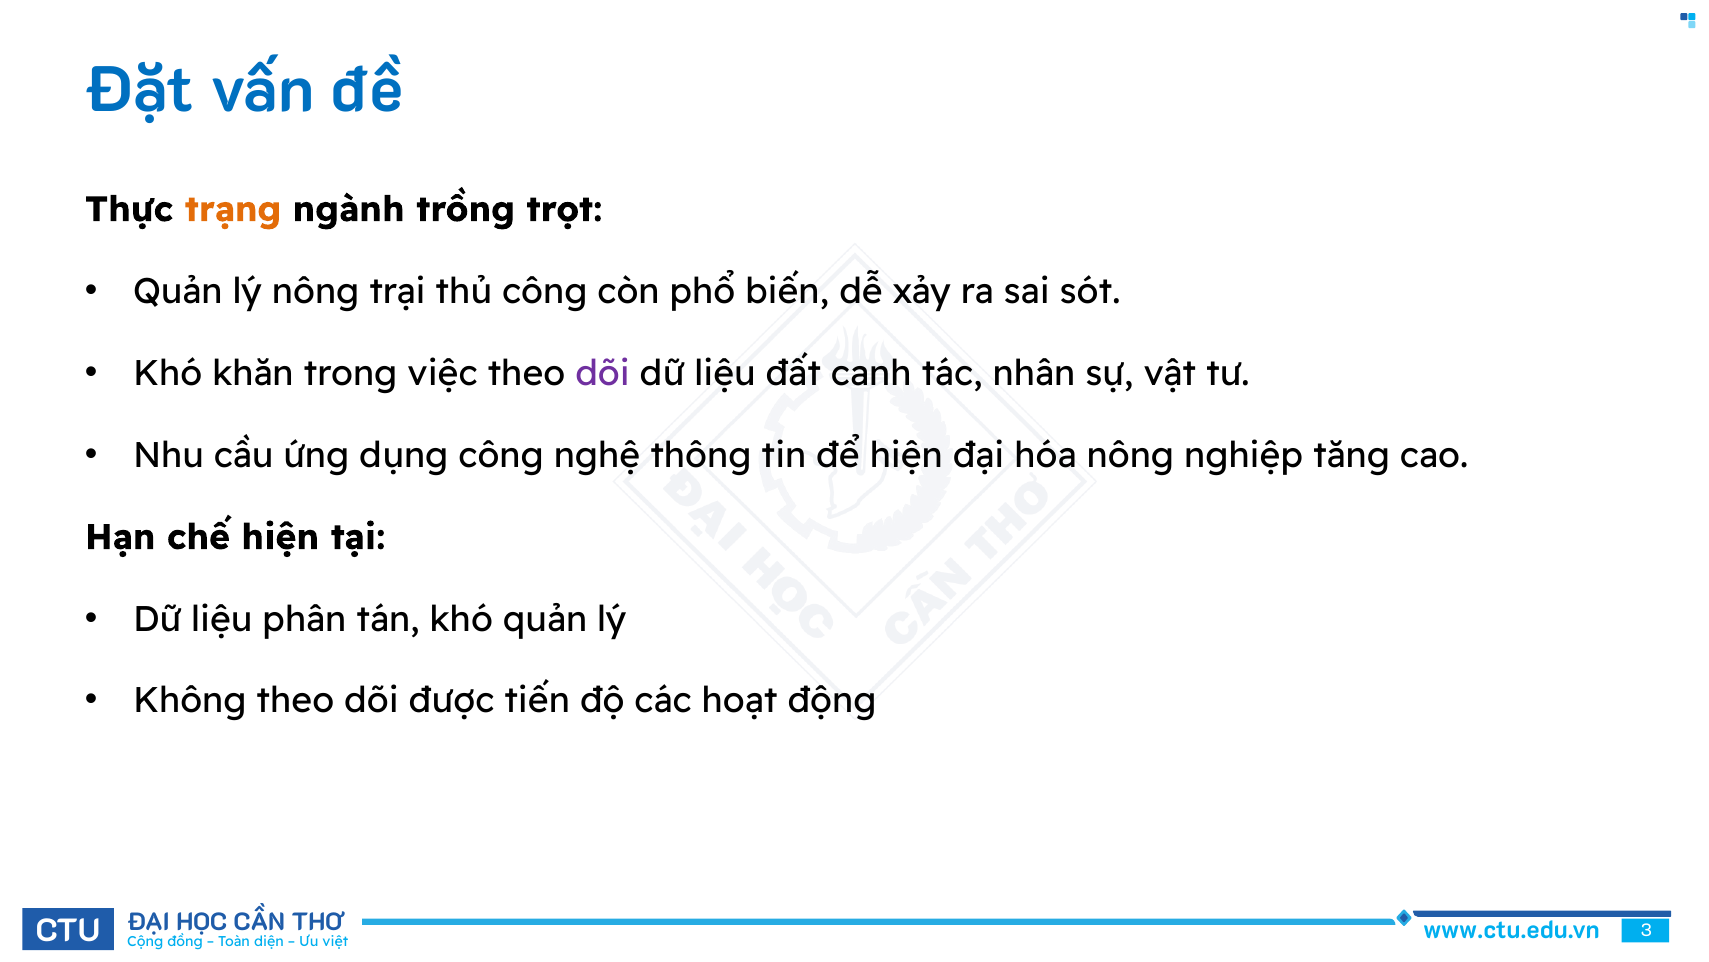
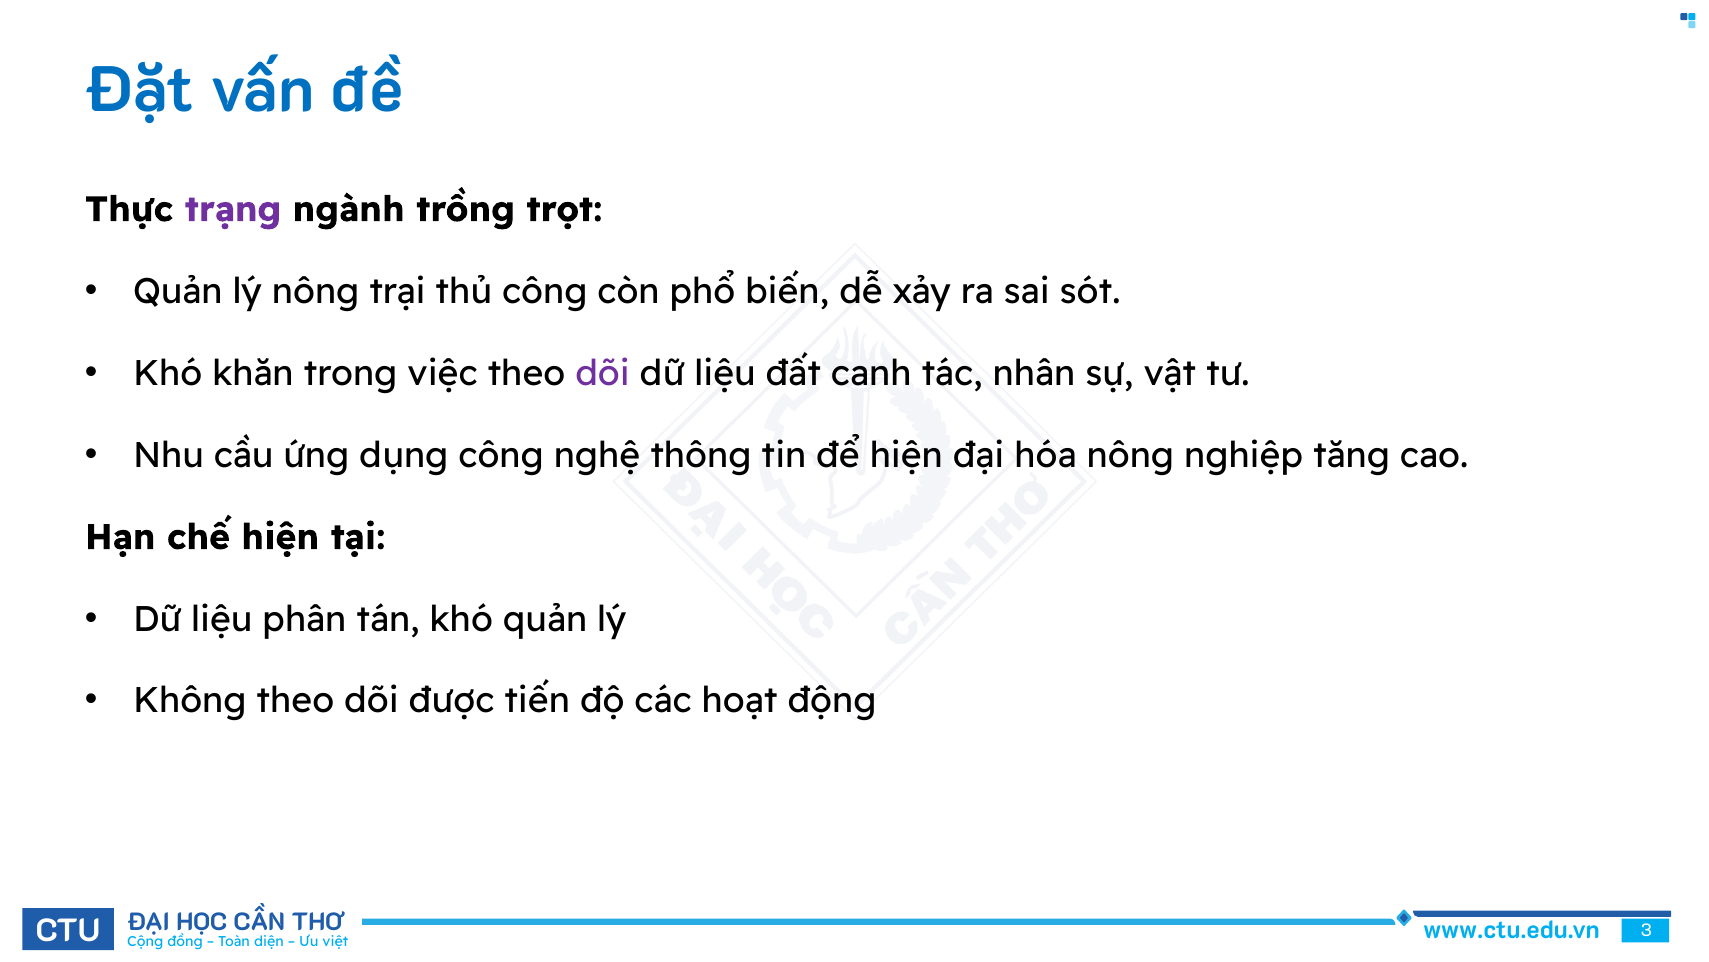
trạng colour: orange -> purple
